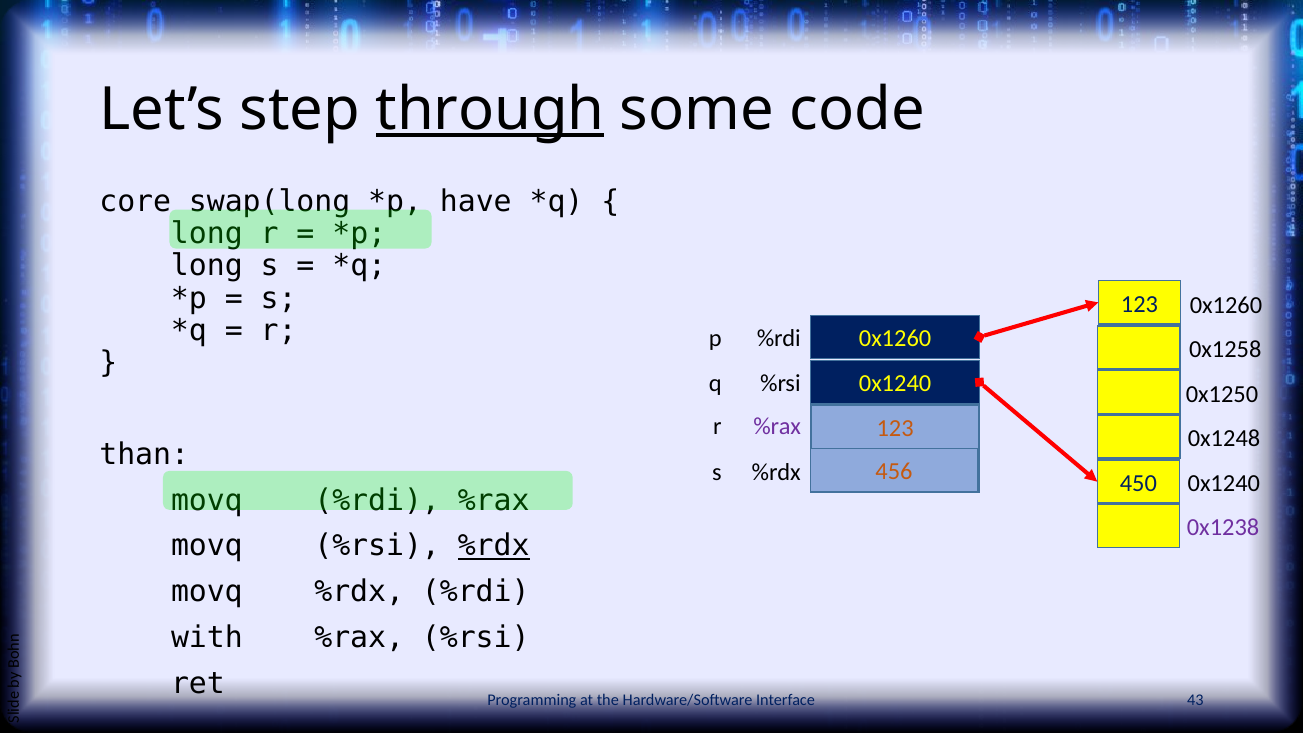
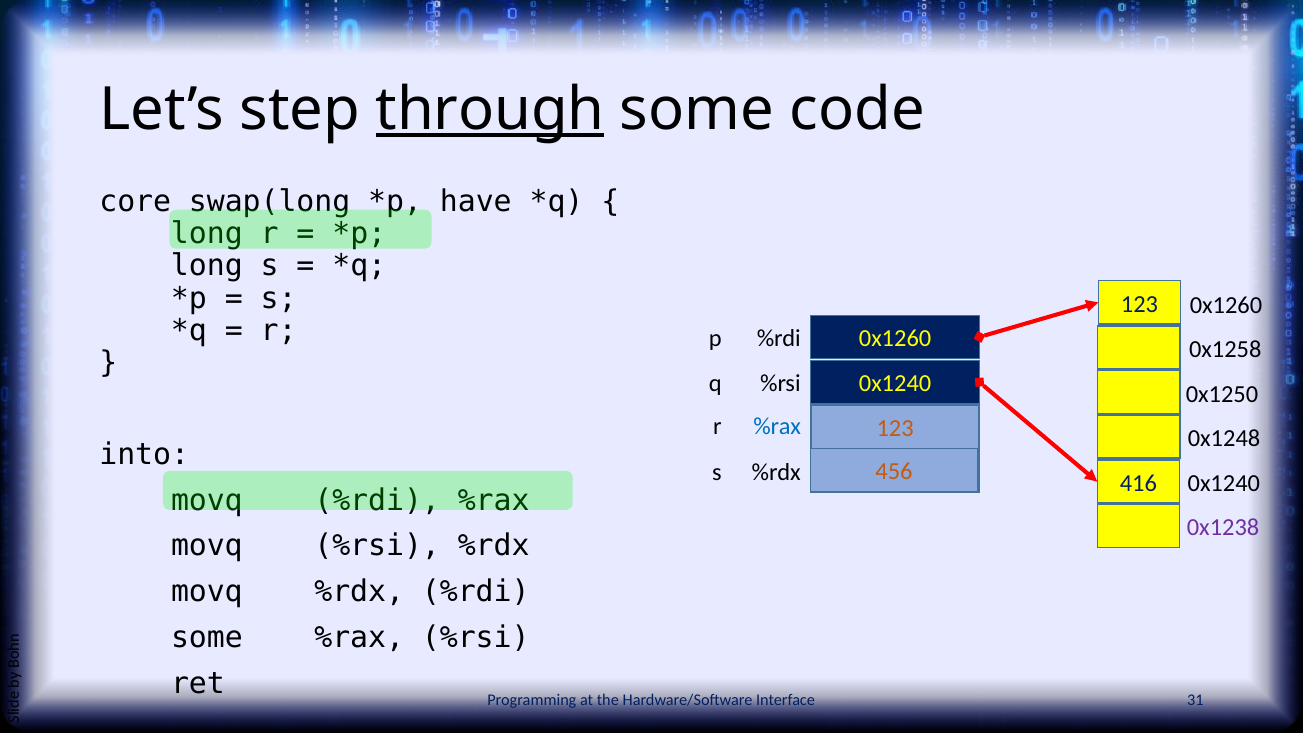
%rax at (777, 427) colour: purple -> blue
than: than -> into
450: 450 -> 416
%rdx at (494, 546) underline: present -> none
with at (207, 638): with -> some
43: 43 -> 31
